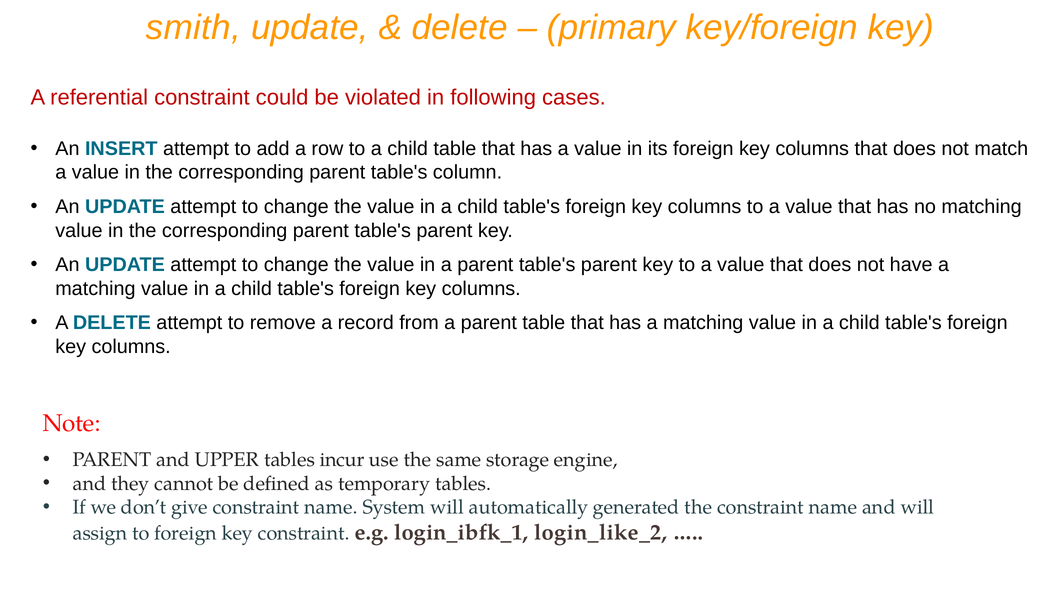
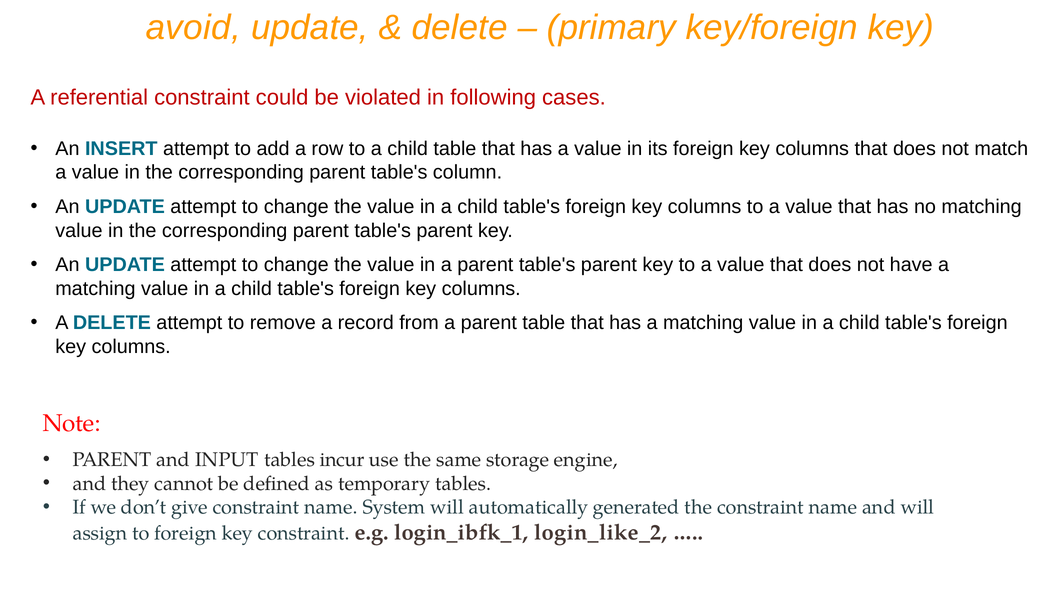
smith: smith -> avoid
UPPER: UPPER -> INPUT
